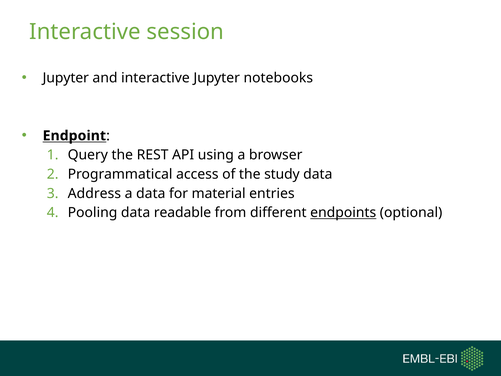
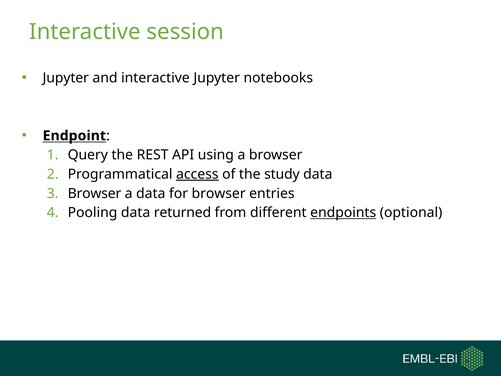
access underline: none -> present
Address at (94, 193): Address -> Browser
for material: material -> browser
readable: readable -> returned
